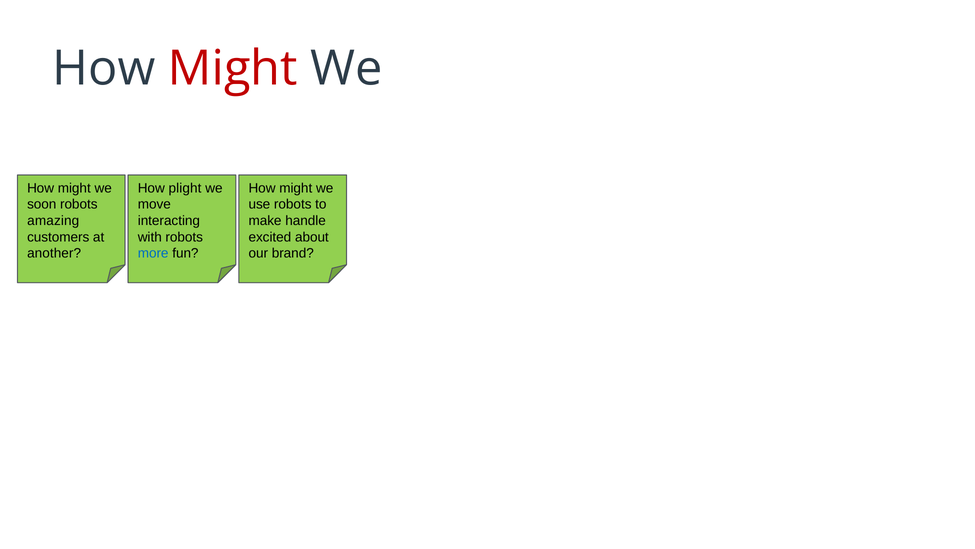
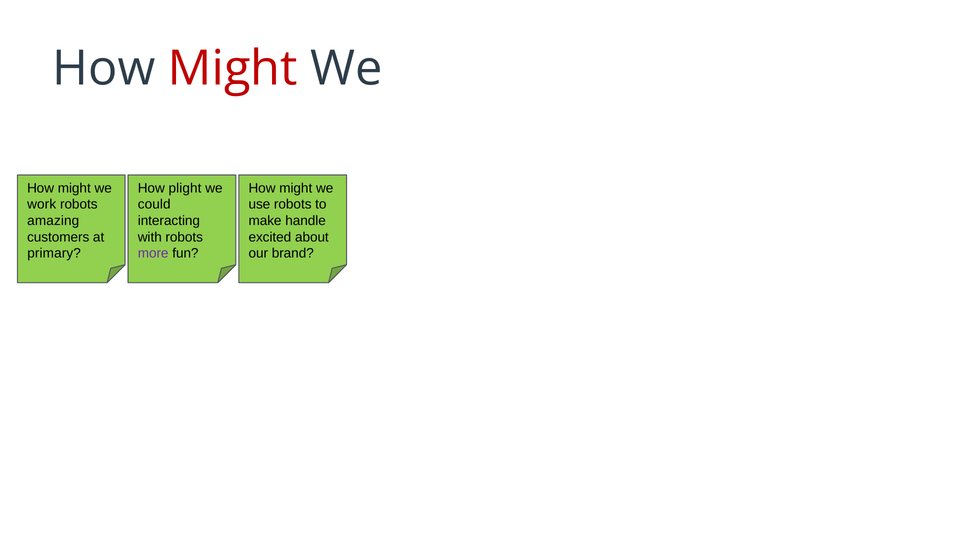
soon: soon -> work
move: move -> could
another: another -> primary
more colour: blue -> purple
